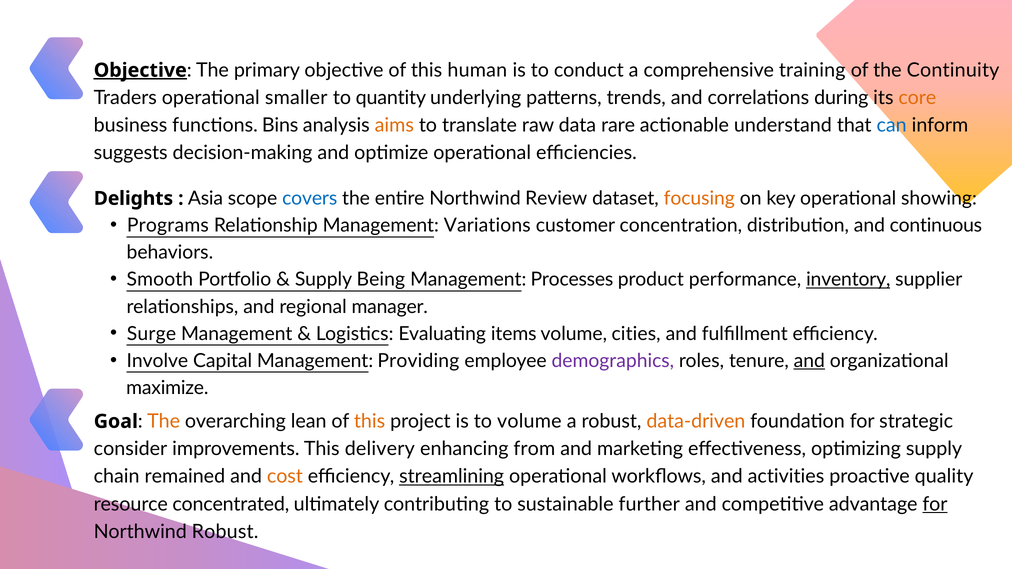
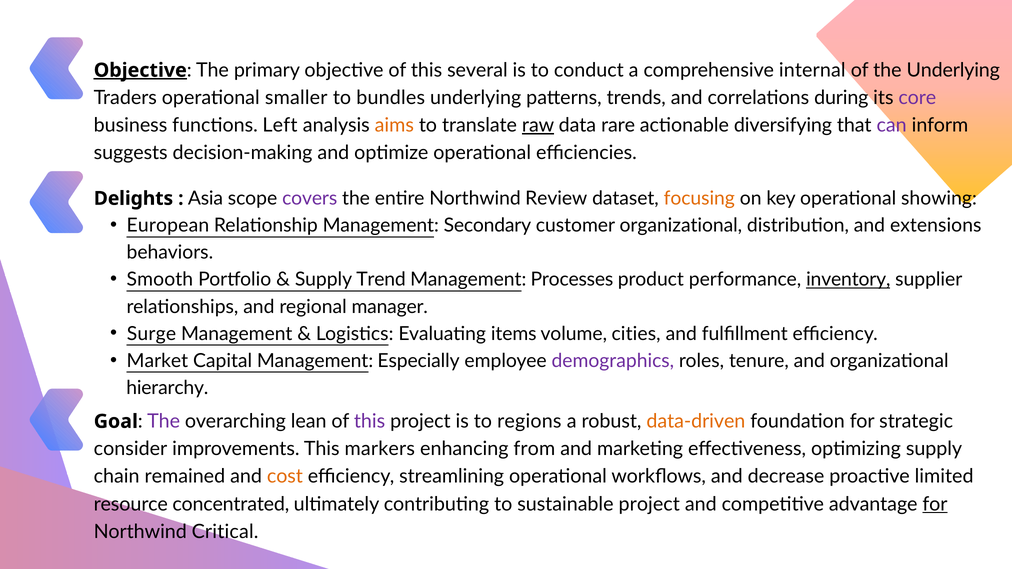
human: human -> several
training: training -> internal
the Continuity: Continuity -> Underlying
quantity: quantity -> bundles
core colour: orange -> purple
Bins: Bins -> Left
raw underline: none -> present
understand: understand -> diversifying
can colour: blue -> purple
covers colour: blue -> purple
Programs: Programs -> European
Variations: Variations -> Secondary
customer concentration: concentration -> organizational
continuous: continuous -> extensions
Being: Being -> Trend
Involve: Involve -> Market
Providing: Providing -> Especially
and at (809, 361) underline: present -> none
maximize: maximize -> hierarchy
The at (164, 422) colour: orange -> purple
this at (370, 422) colour: orange -> purple
to volume: volume -> regions
delivery: delivery -> markers
streamlining underline: present -> none
activities: activities -> decrease
quality: quality -> limited
sustainable further: further -> project
Northwind Robust: Robust -> Critical
